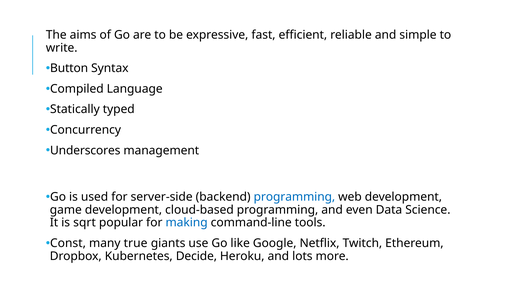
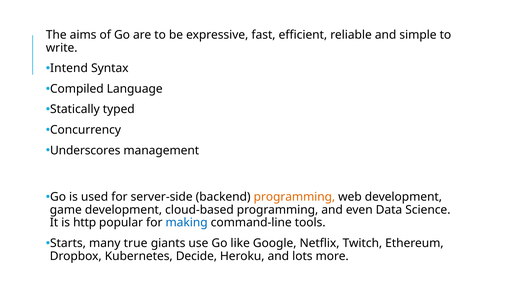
Button: Button -> Intend
programming at (294, 197) colour: blue -> orange
sqrt: sqrt -> http
Const: Const -> Starts
